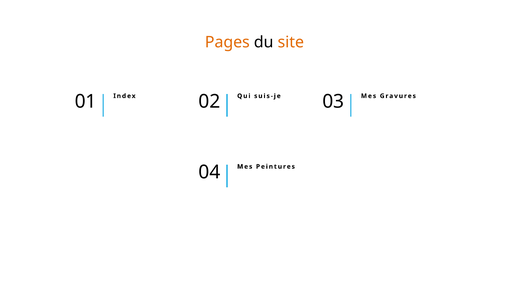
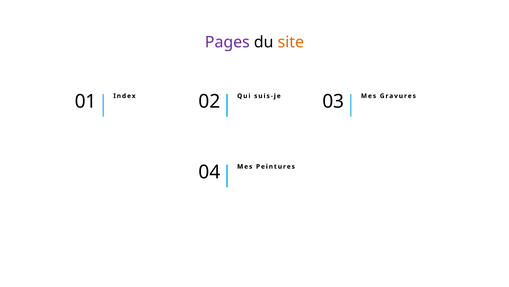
Pages colour: orange -> purple
